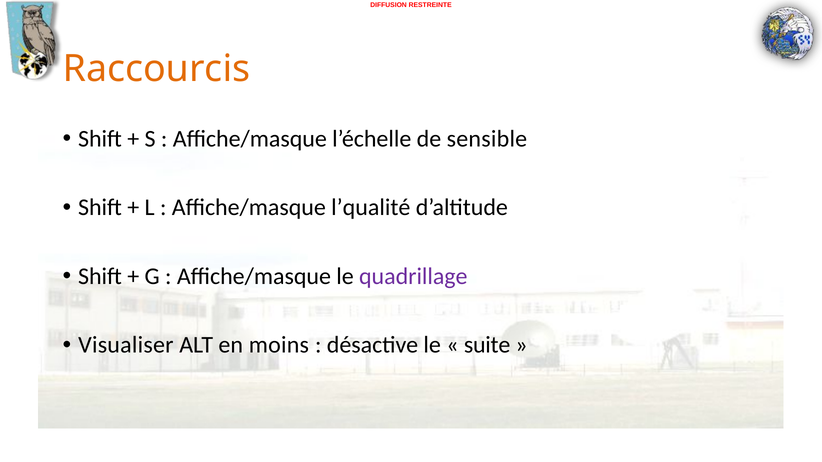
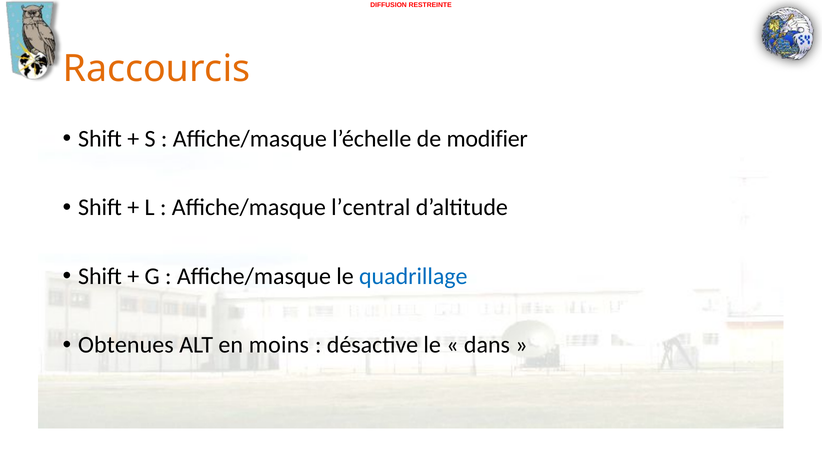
sensible: sensible -> modifier
l’qualité: l’qualité -> l’central
quadrillage colour: purple -> blue
Visualiser: Visualiser -> Obtenues
suite: suite -> dans
